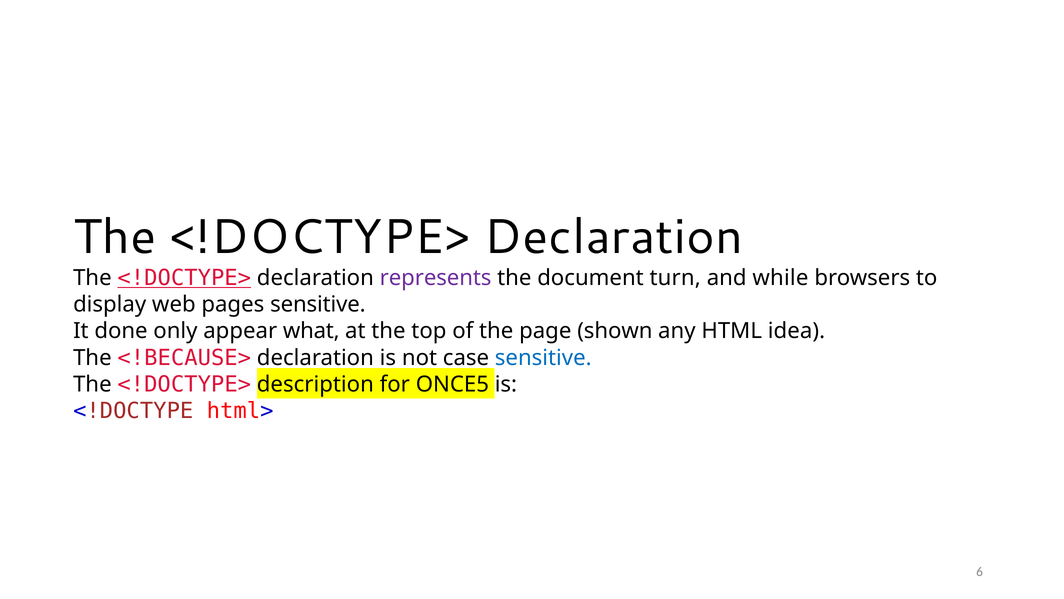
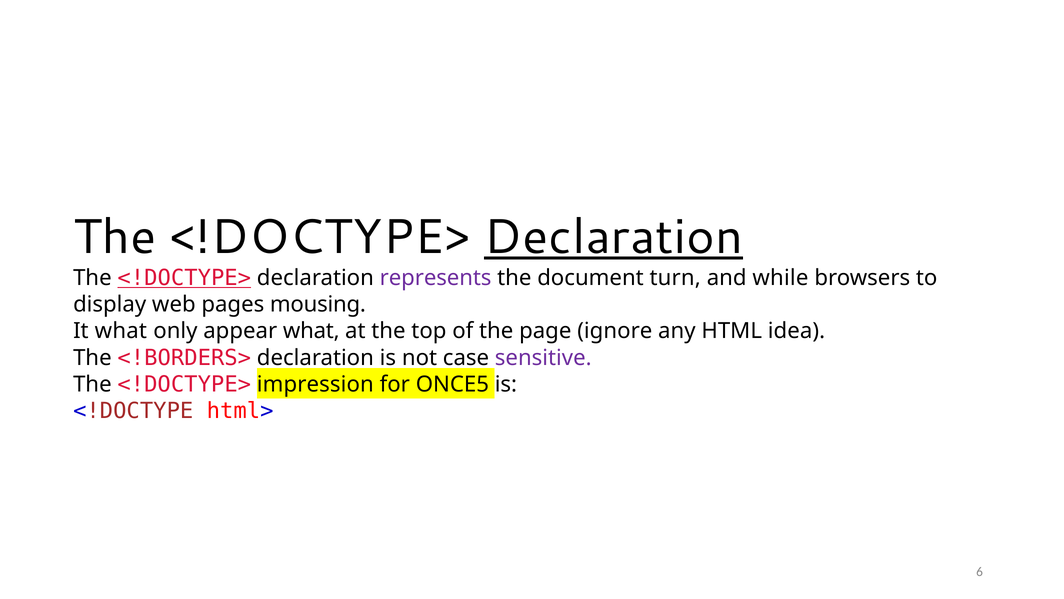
Declaration at (613, 237) underline: none -> present
pages sensitive: sensitive -> mousing
It done: done -> what
shown: shown -> ignore
<!BECAUSE>: <!BECAUSE> -> <!BORDERS>
sensitive at (543, 357) colour: blue -> purple
description: description -> impression
